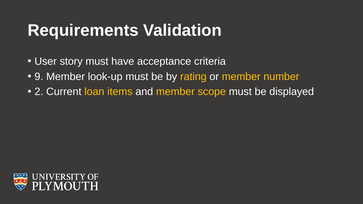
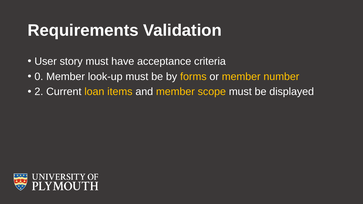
9: 9 -> 0
rating: rating -> forms
